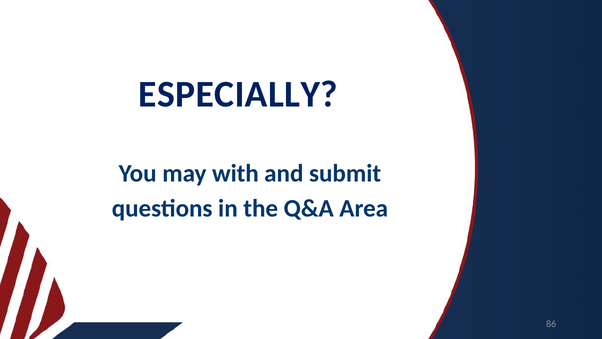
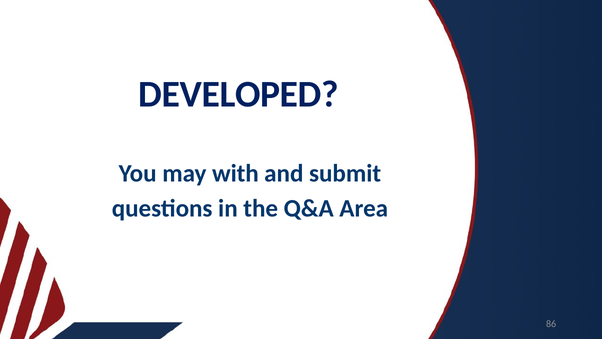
ESPECIALLY: ESPECIALLY -> DEVELOPED
